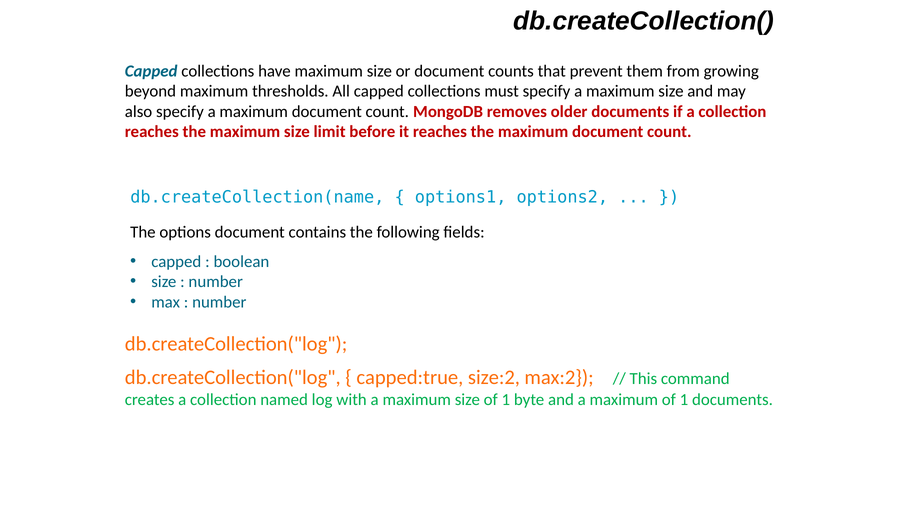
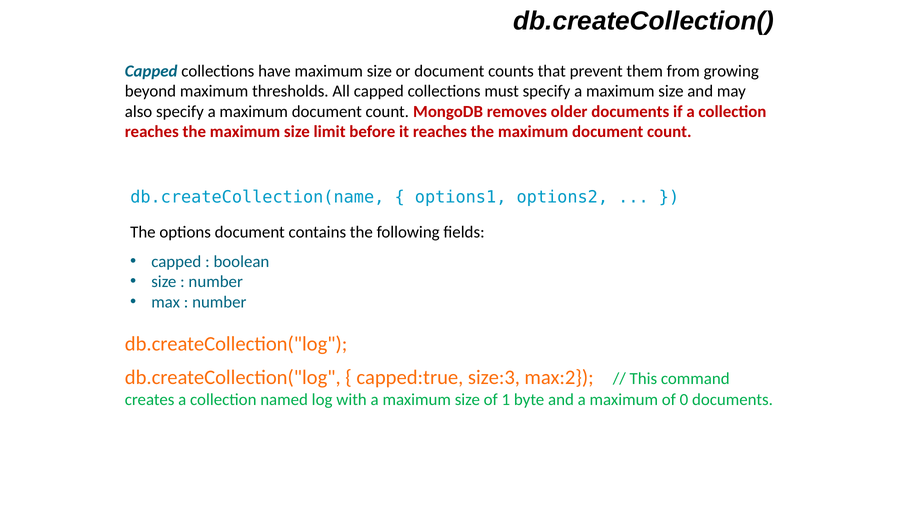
size:2: size:2 -> size:3
maximum of 1: 1 -> 0
